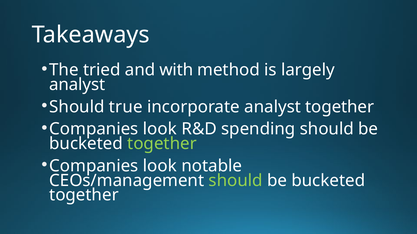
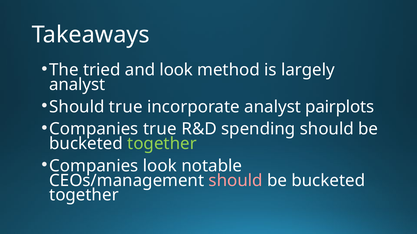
and with: with -> look
analyst together: together -> pairplots
look at (160, 129): look -> true
should at (236, 181) colour: light green -> pink
